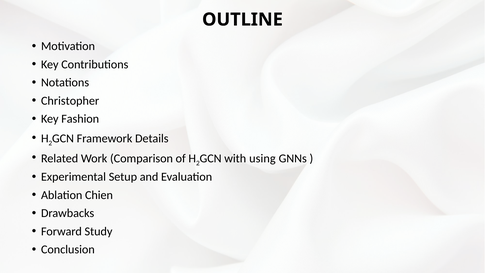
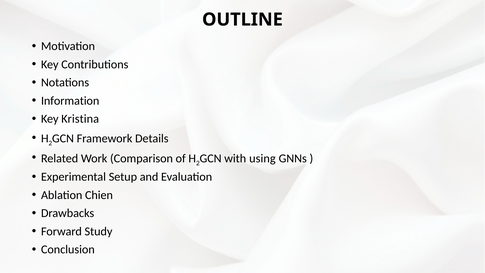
Christopher: Christopher -> Information
Fashion: Fashion -> Kristina
